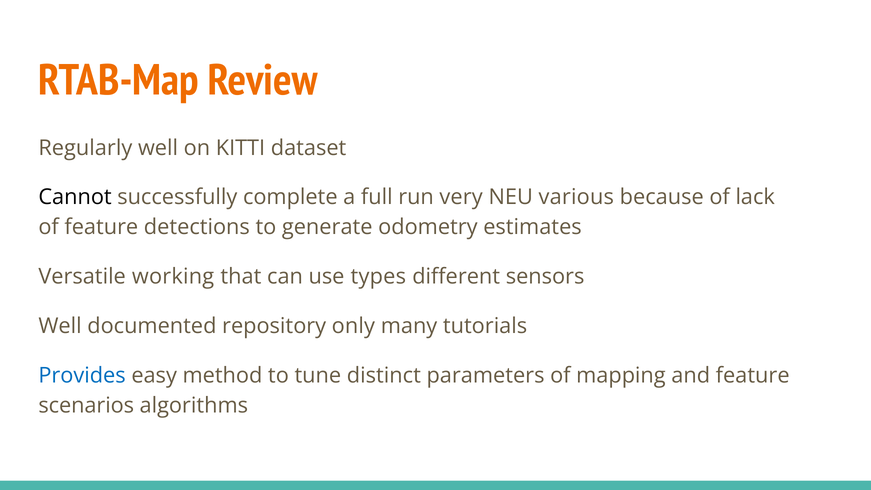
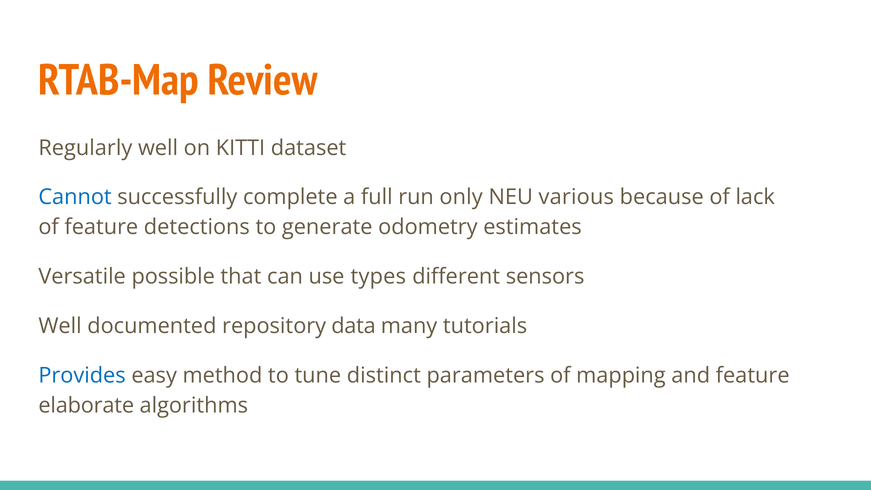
Cannot colour: black -> blue
very: very -> only
working: working -> possible
only: only -> data
scenarios: scenarios -> elaborate
